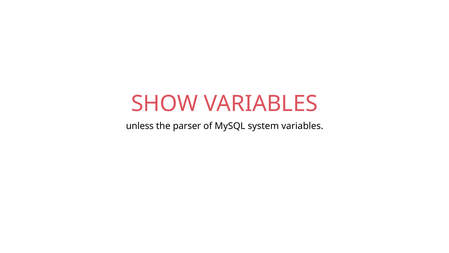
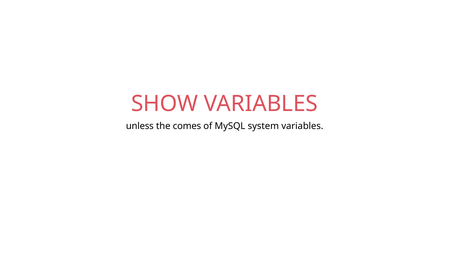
parser: parser -> comes
